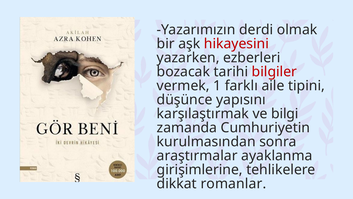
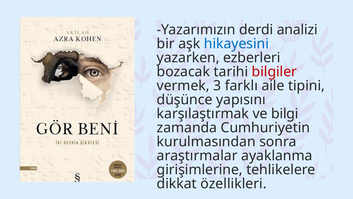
olmak: olmak -> analizi
hikayesini colour: red -> blue
1: 1 -> 3
romanlar: romanlar -> özellikleri
